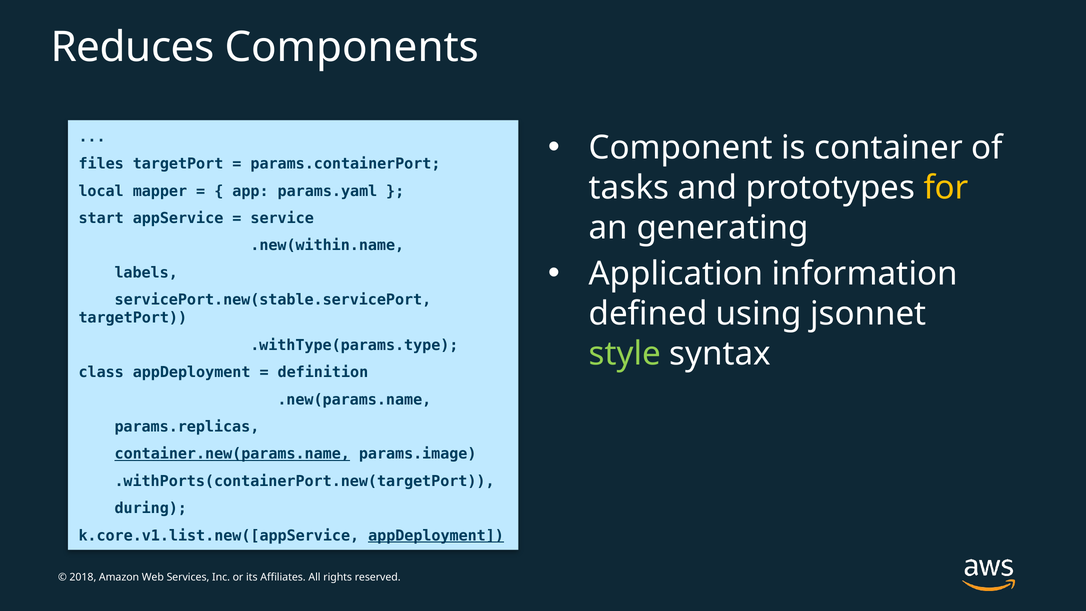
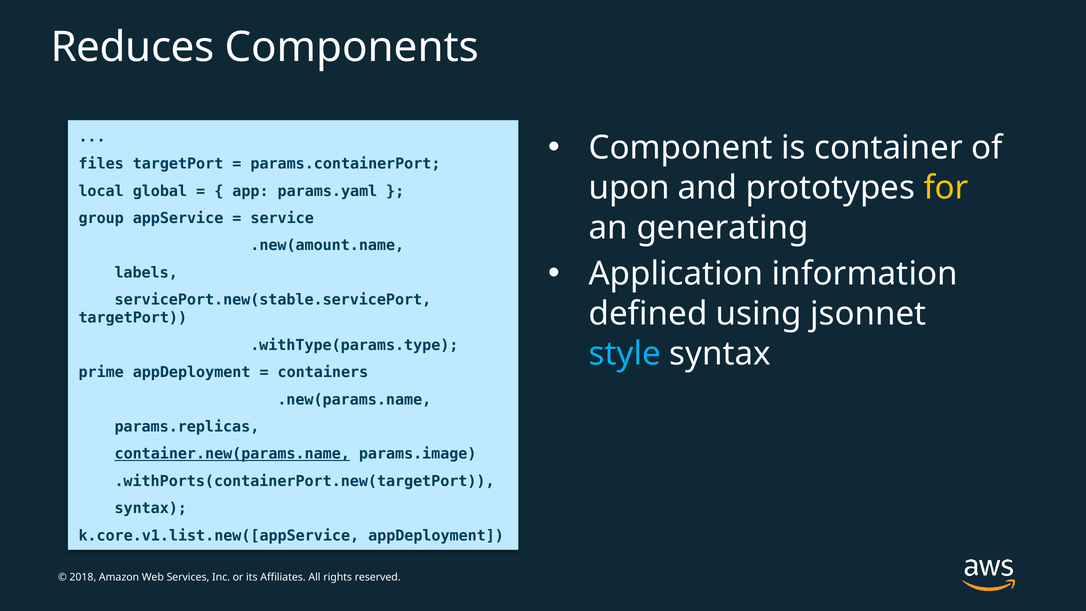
tasks: tasks -> upon
mapper: mapper -> global
start: start -> group
.new(within.name: .new(within.name -> .new(amount.name
style colour: light green -> light blue
class: class -> prime
definition: definition -> containers
during at (151, 508): during -> syntax
appDeployment at (436, 535) underline: present -> none
